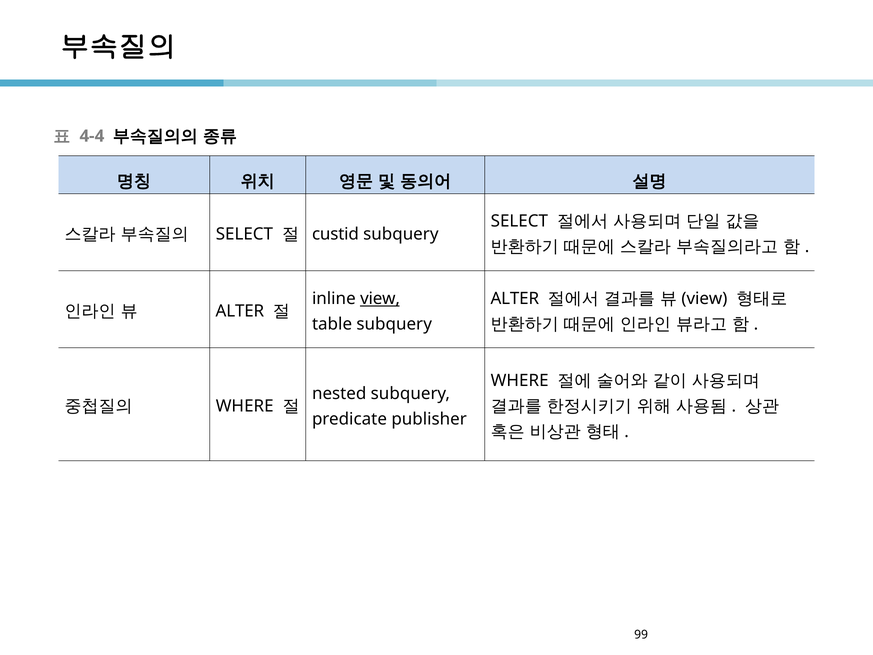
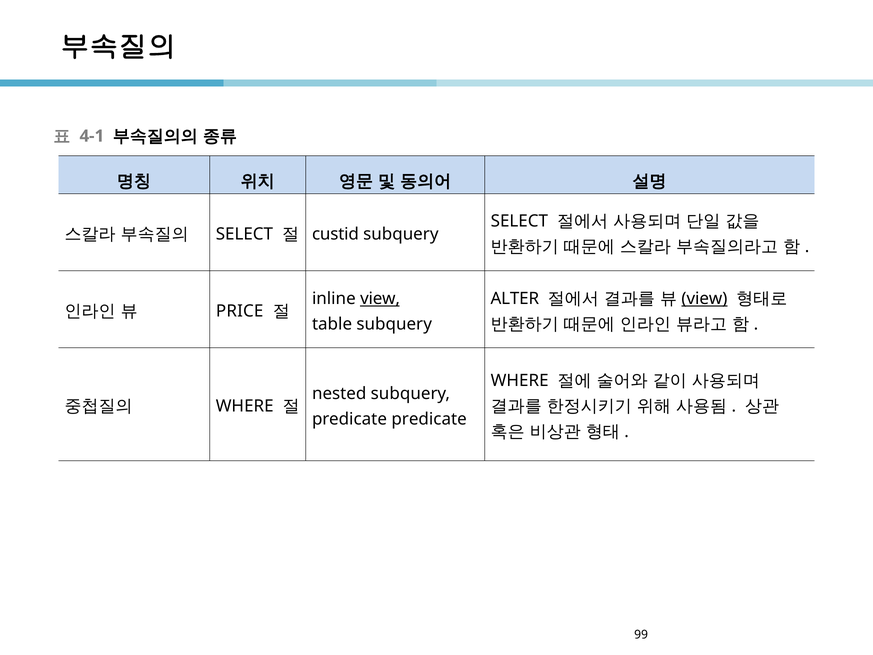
4-4: 4-4 -> 4-1
view at (704, 298) underline: none -> present
ALTER at (240, 311): ALTER -> PRICE
predicate publisher: publisher -> predicate
